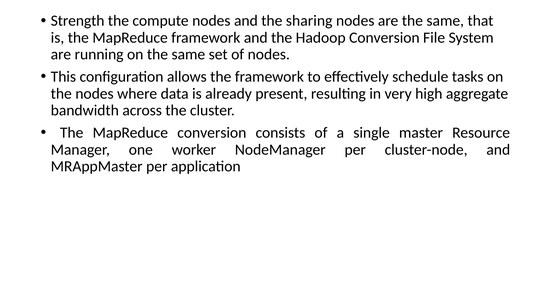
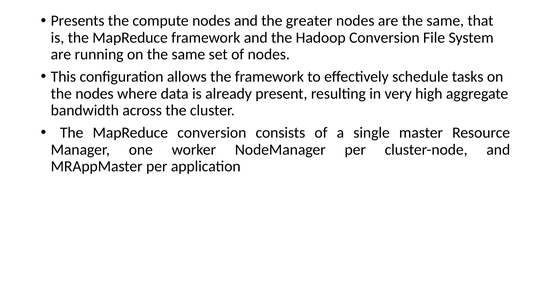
Strength: Strength -> Presents
sharing: sharing -> greater
